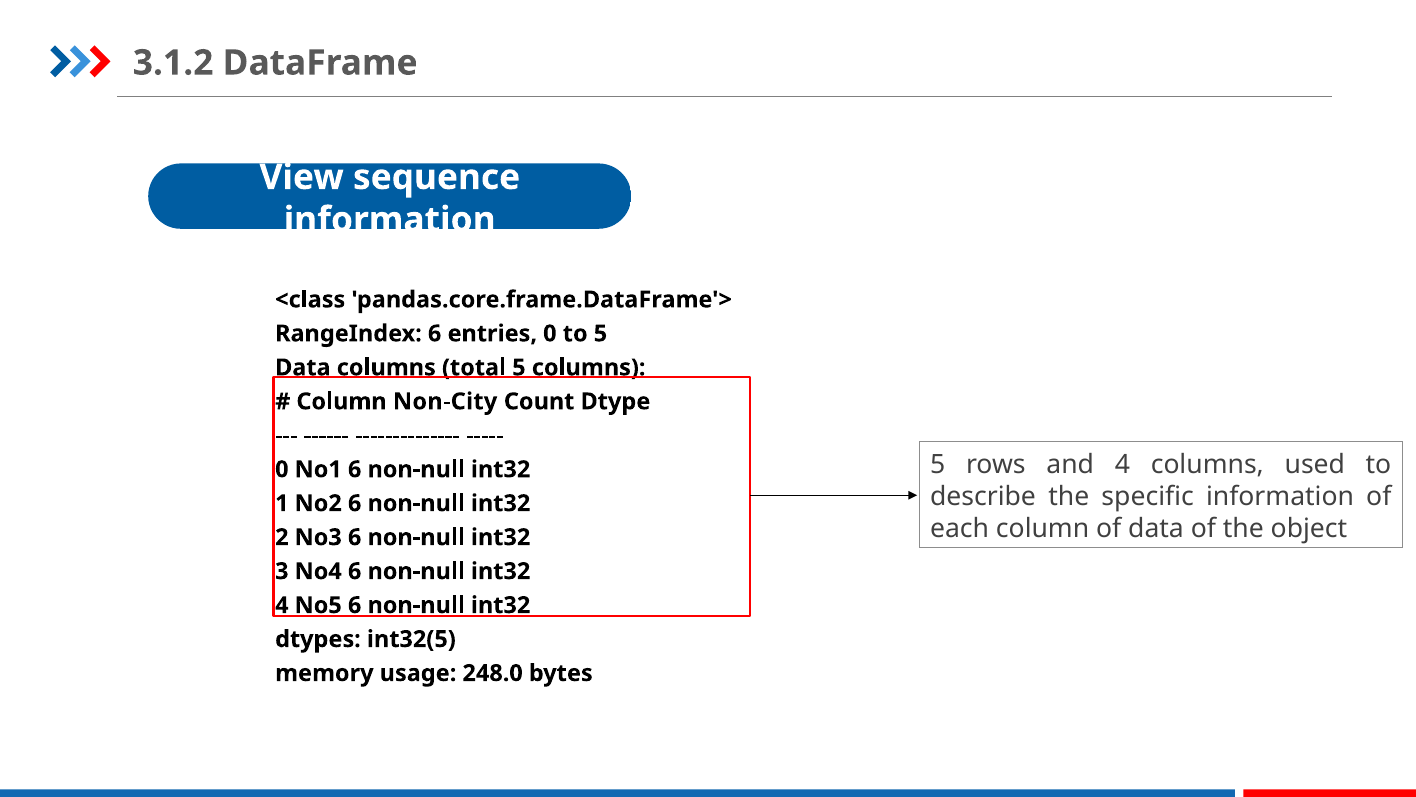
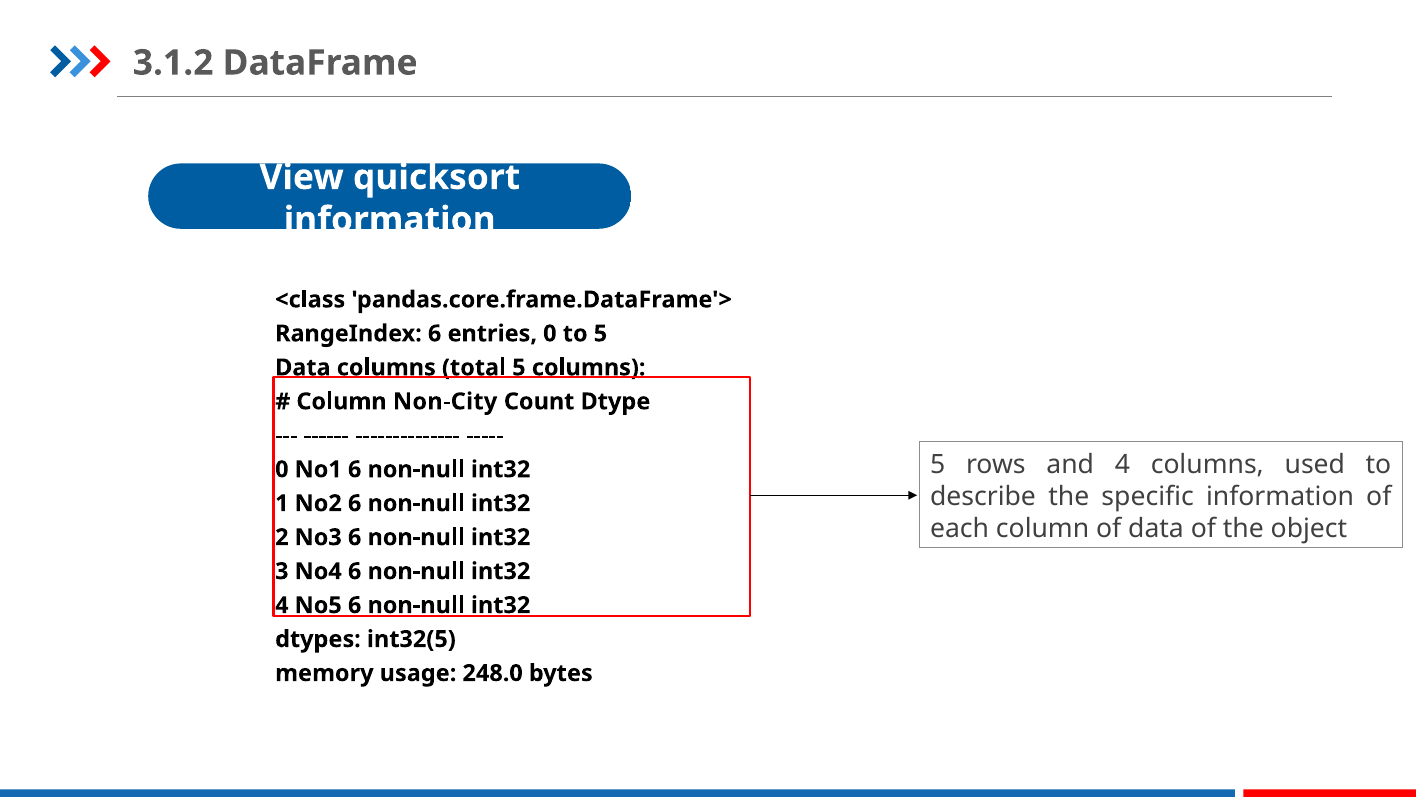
sequence: sequence -> quicksort
